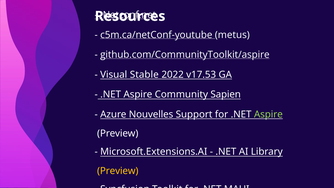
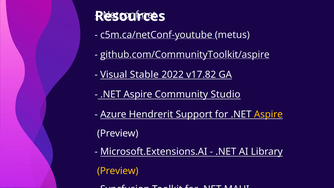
v17.53: v17.53 -> v17.82
Sapien: Sapien -> Studio
Nouvelles: Nouvelles -> Hendrerit
Aspire at (268, 114) colour: light green -> yellow
